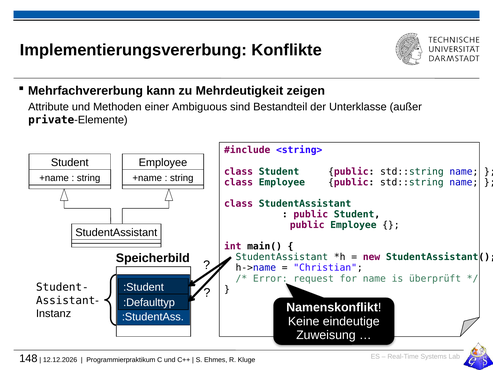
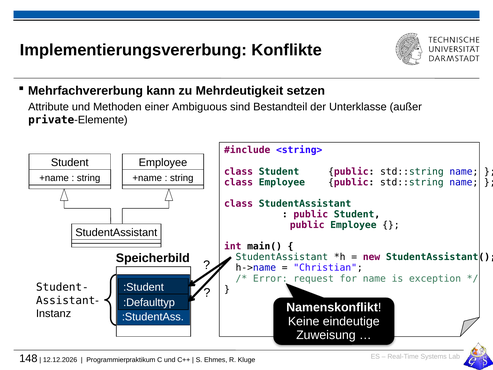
zeigen: zeigen -> setzen
überprüft: überprüft -> exception
